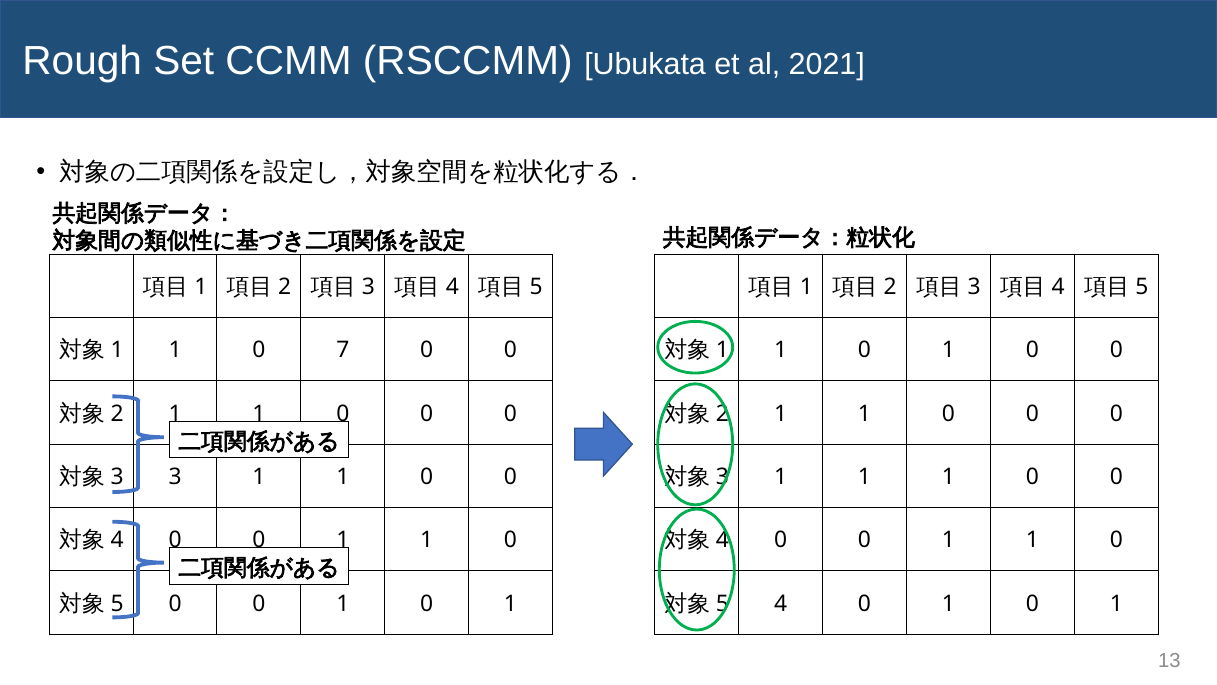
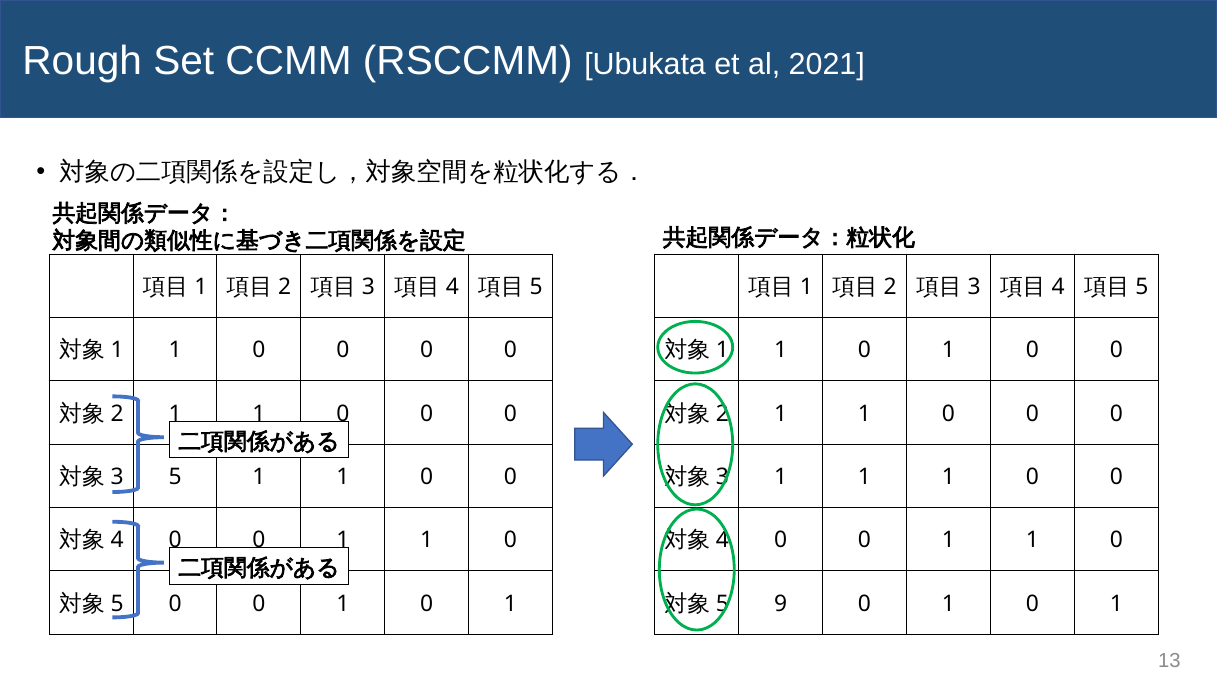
7 at (343, 350): 7 -> 0
3 at (175, 477): 3 -> 5
4 at (781, 603): 4 -> 9
